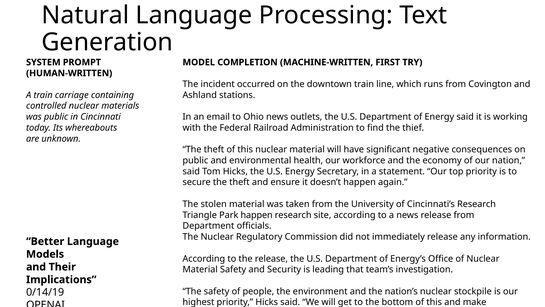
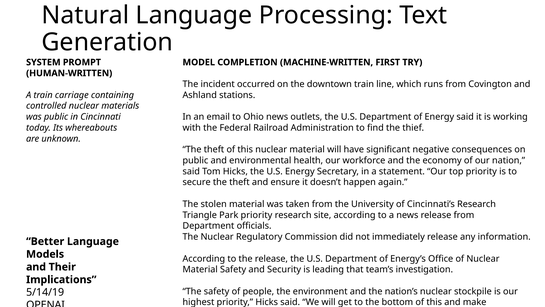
Park happen: happen -> priority
0/14/19: 0/14/19 -> 5/14/19
